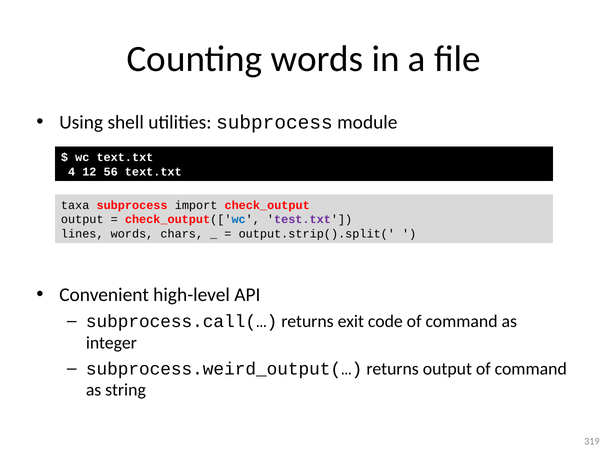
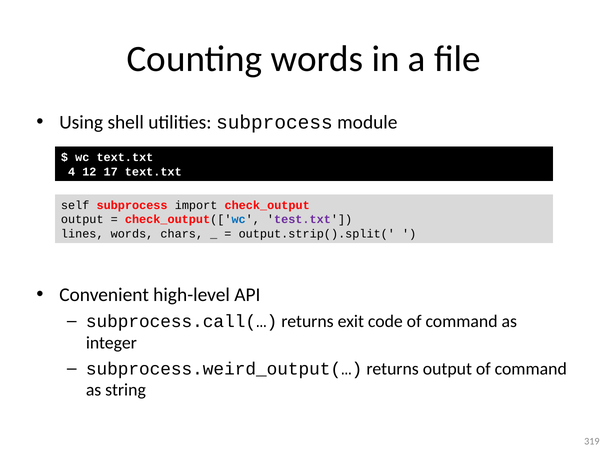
56: 56 -> 17
taxa: taxa -> self
